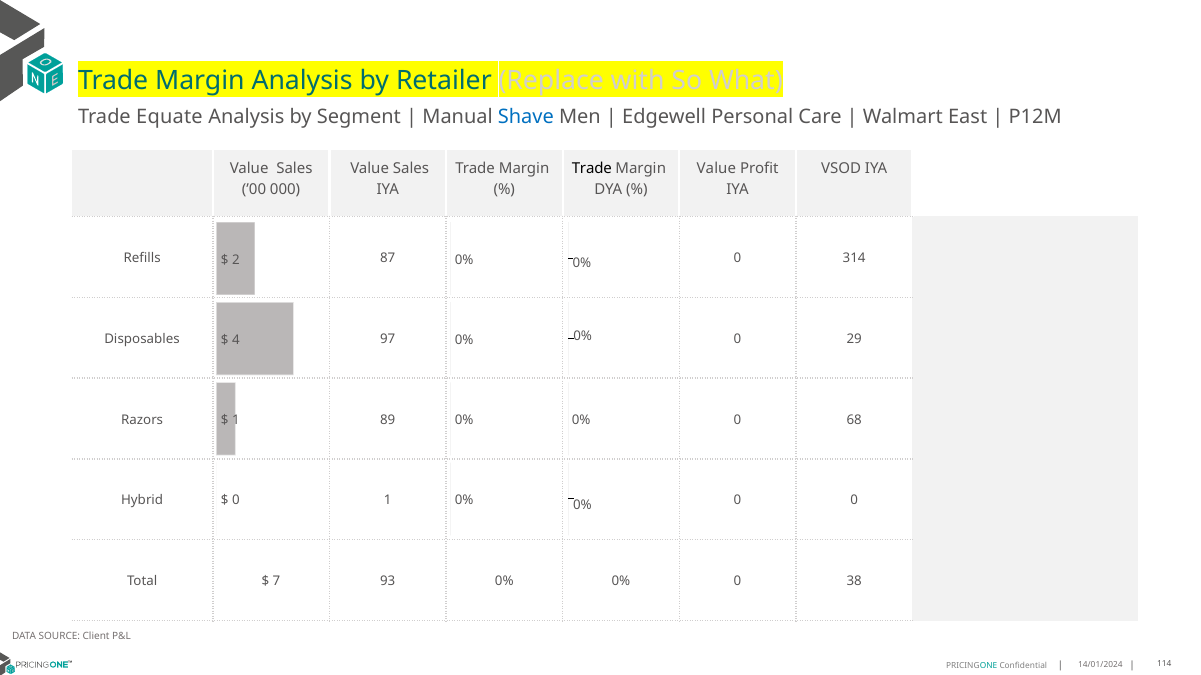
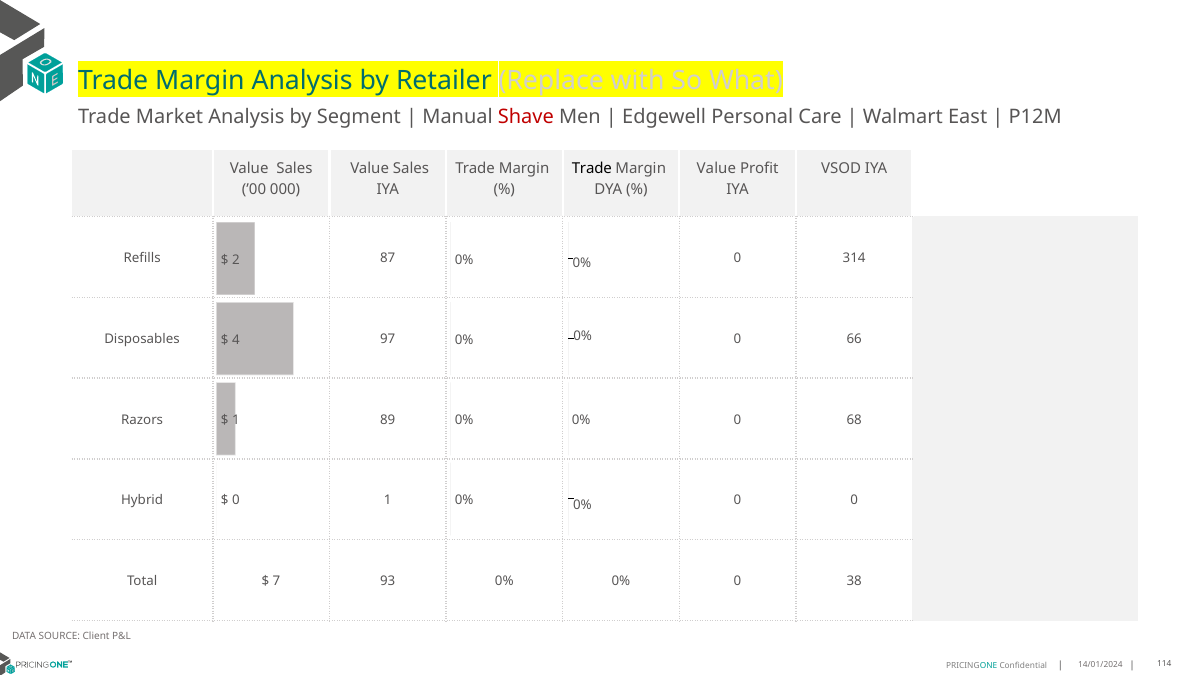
Equate: Equate -> Market
Shave colour: blue -> red
29: 29 -> 66
